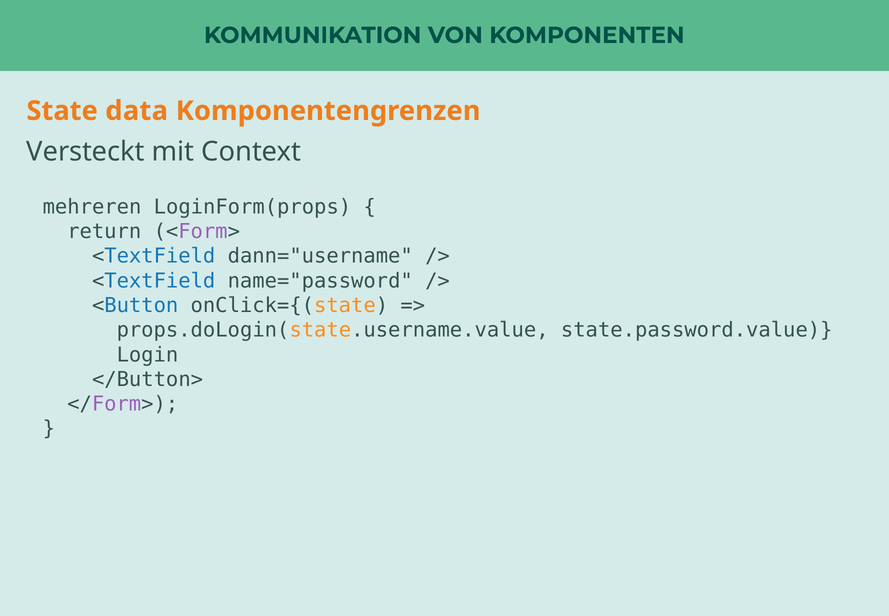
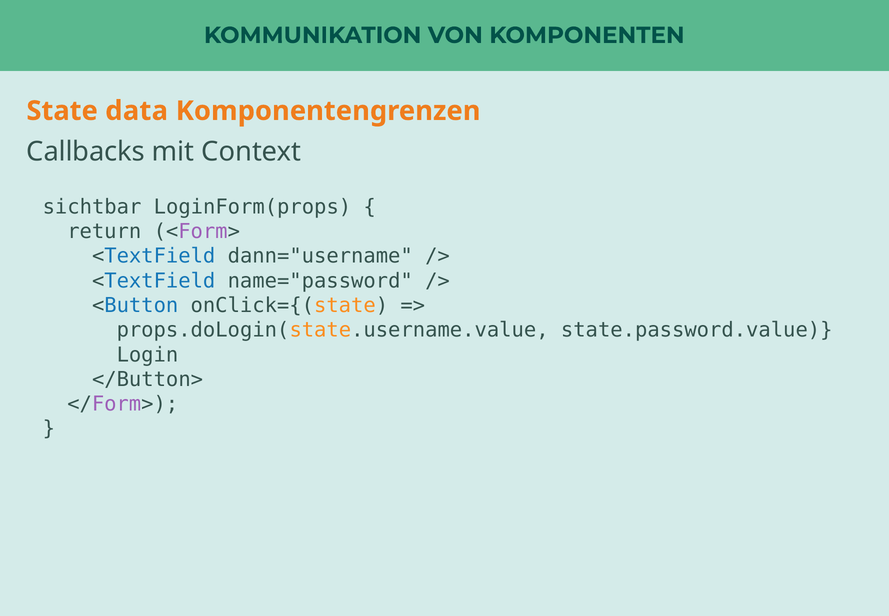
Versteckt: Versteckt -> Callbacks
mehreren: mehreren -> sichtbar
